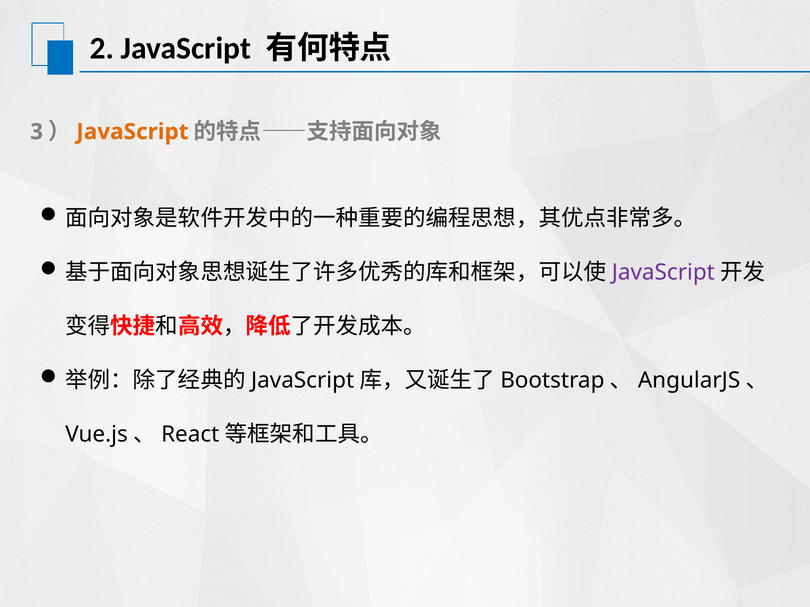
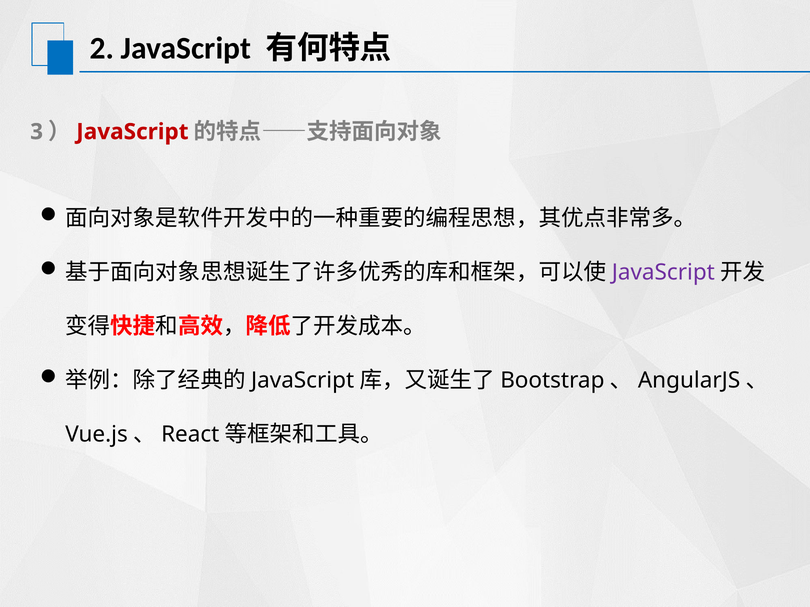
JavaScript at (132, 132) colour: orange -> red
